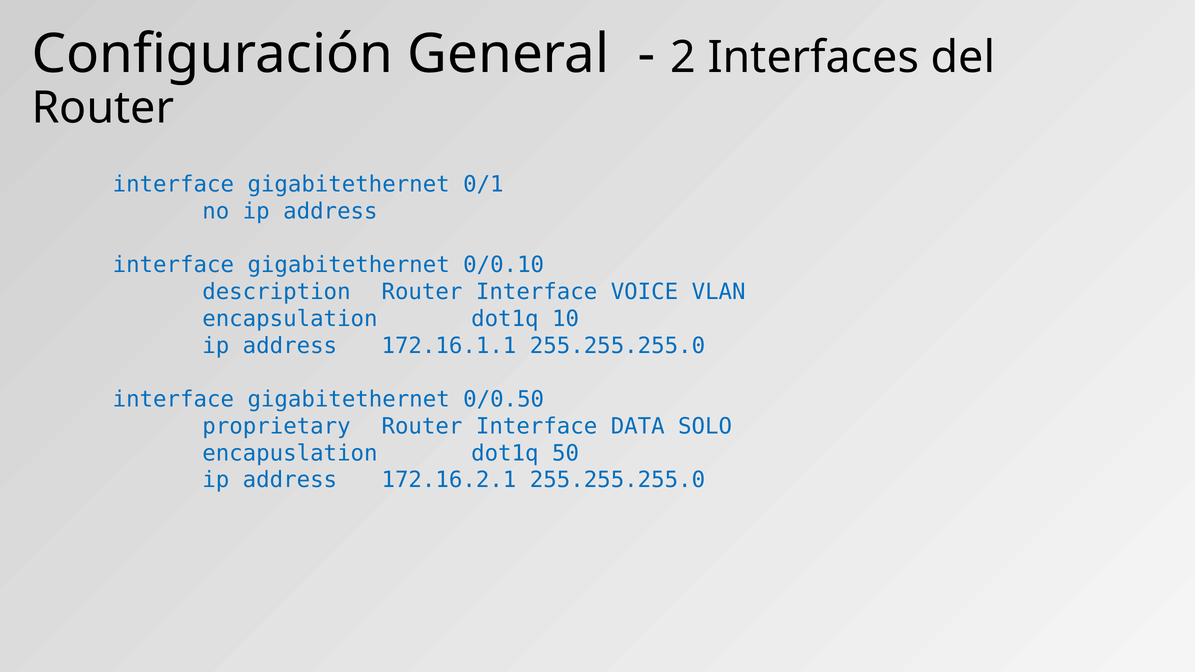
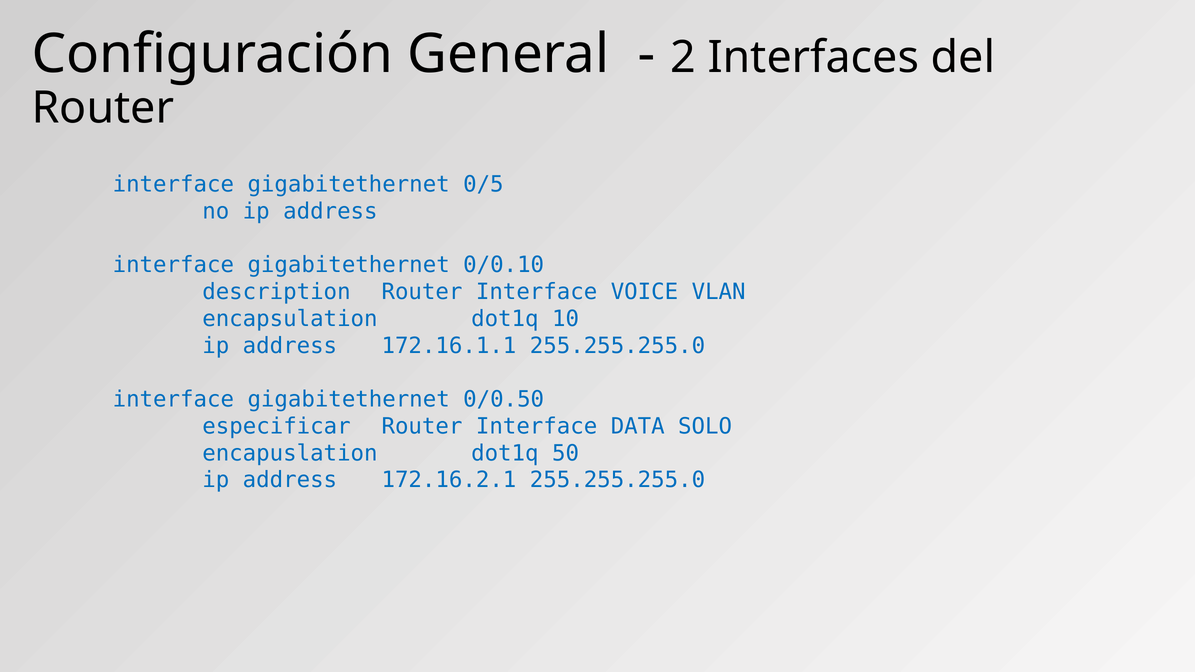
0/1: 0/1 -> 0/5
proprietary: proprietary -> especificar
